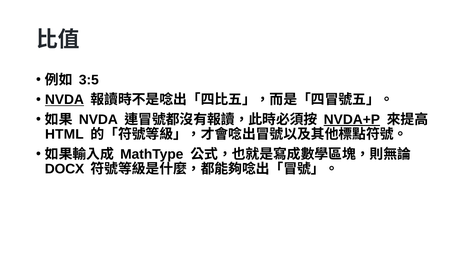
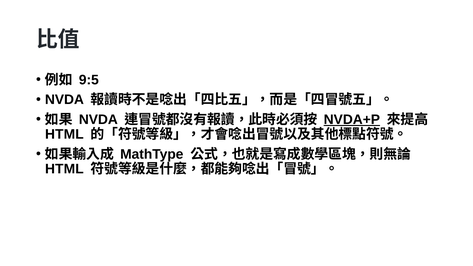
3:5: 3:5 -> 9:5
NVDA at (64, 100) underline: present -> none
DOCX at (65, 169): DOCX -> HTML
